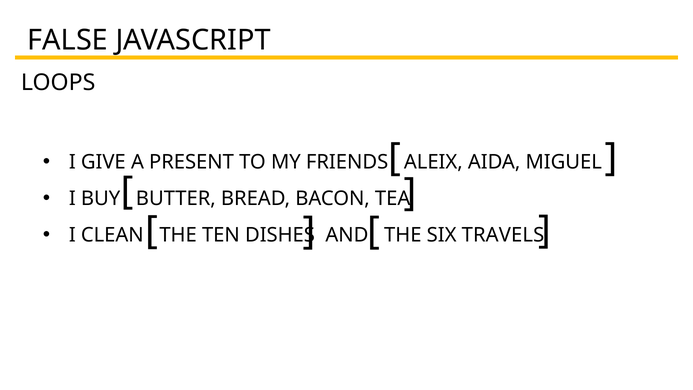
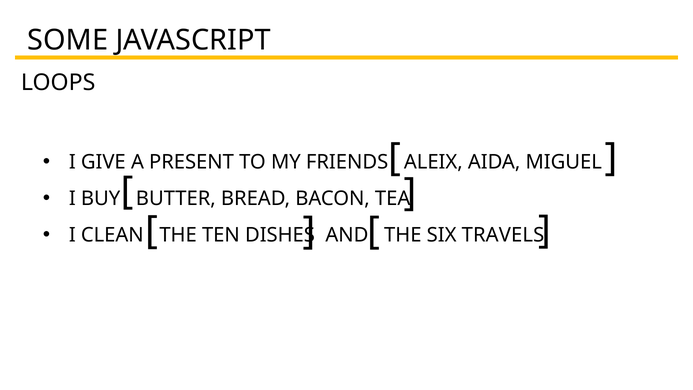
FALSE: FALSE -> SOME
